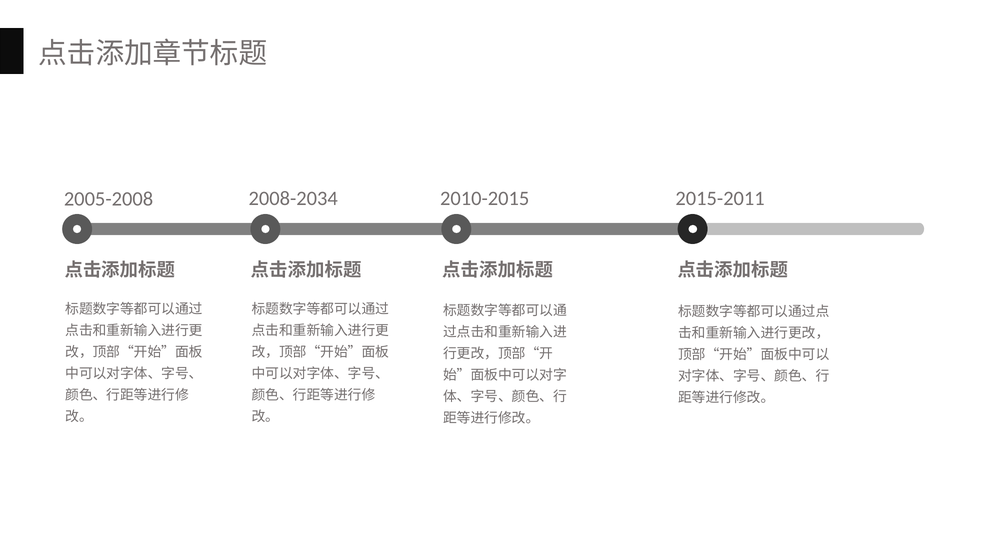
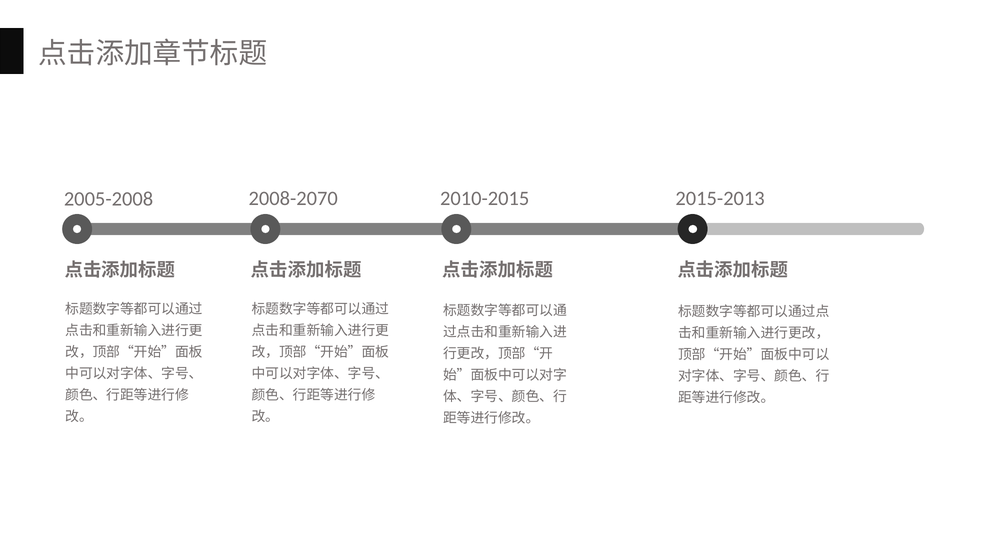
2008-2034: 2008-2034 -> 2008-2070
2015-2011: 2015-2011 -> 2015-2013
